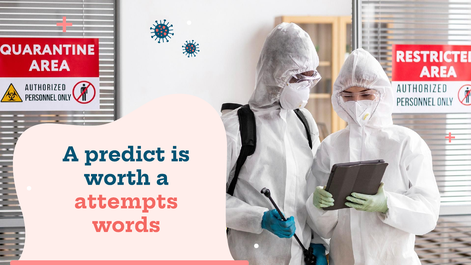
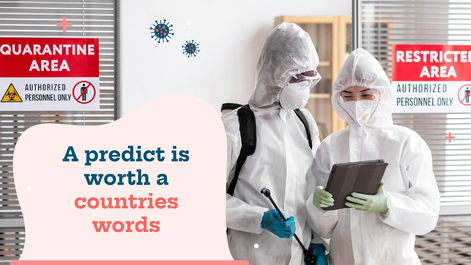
attempts: attempts -> countries
